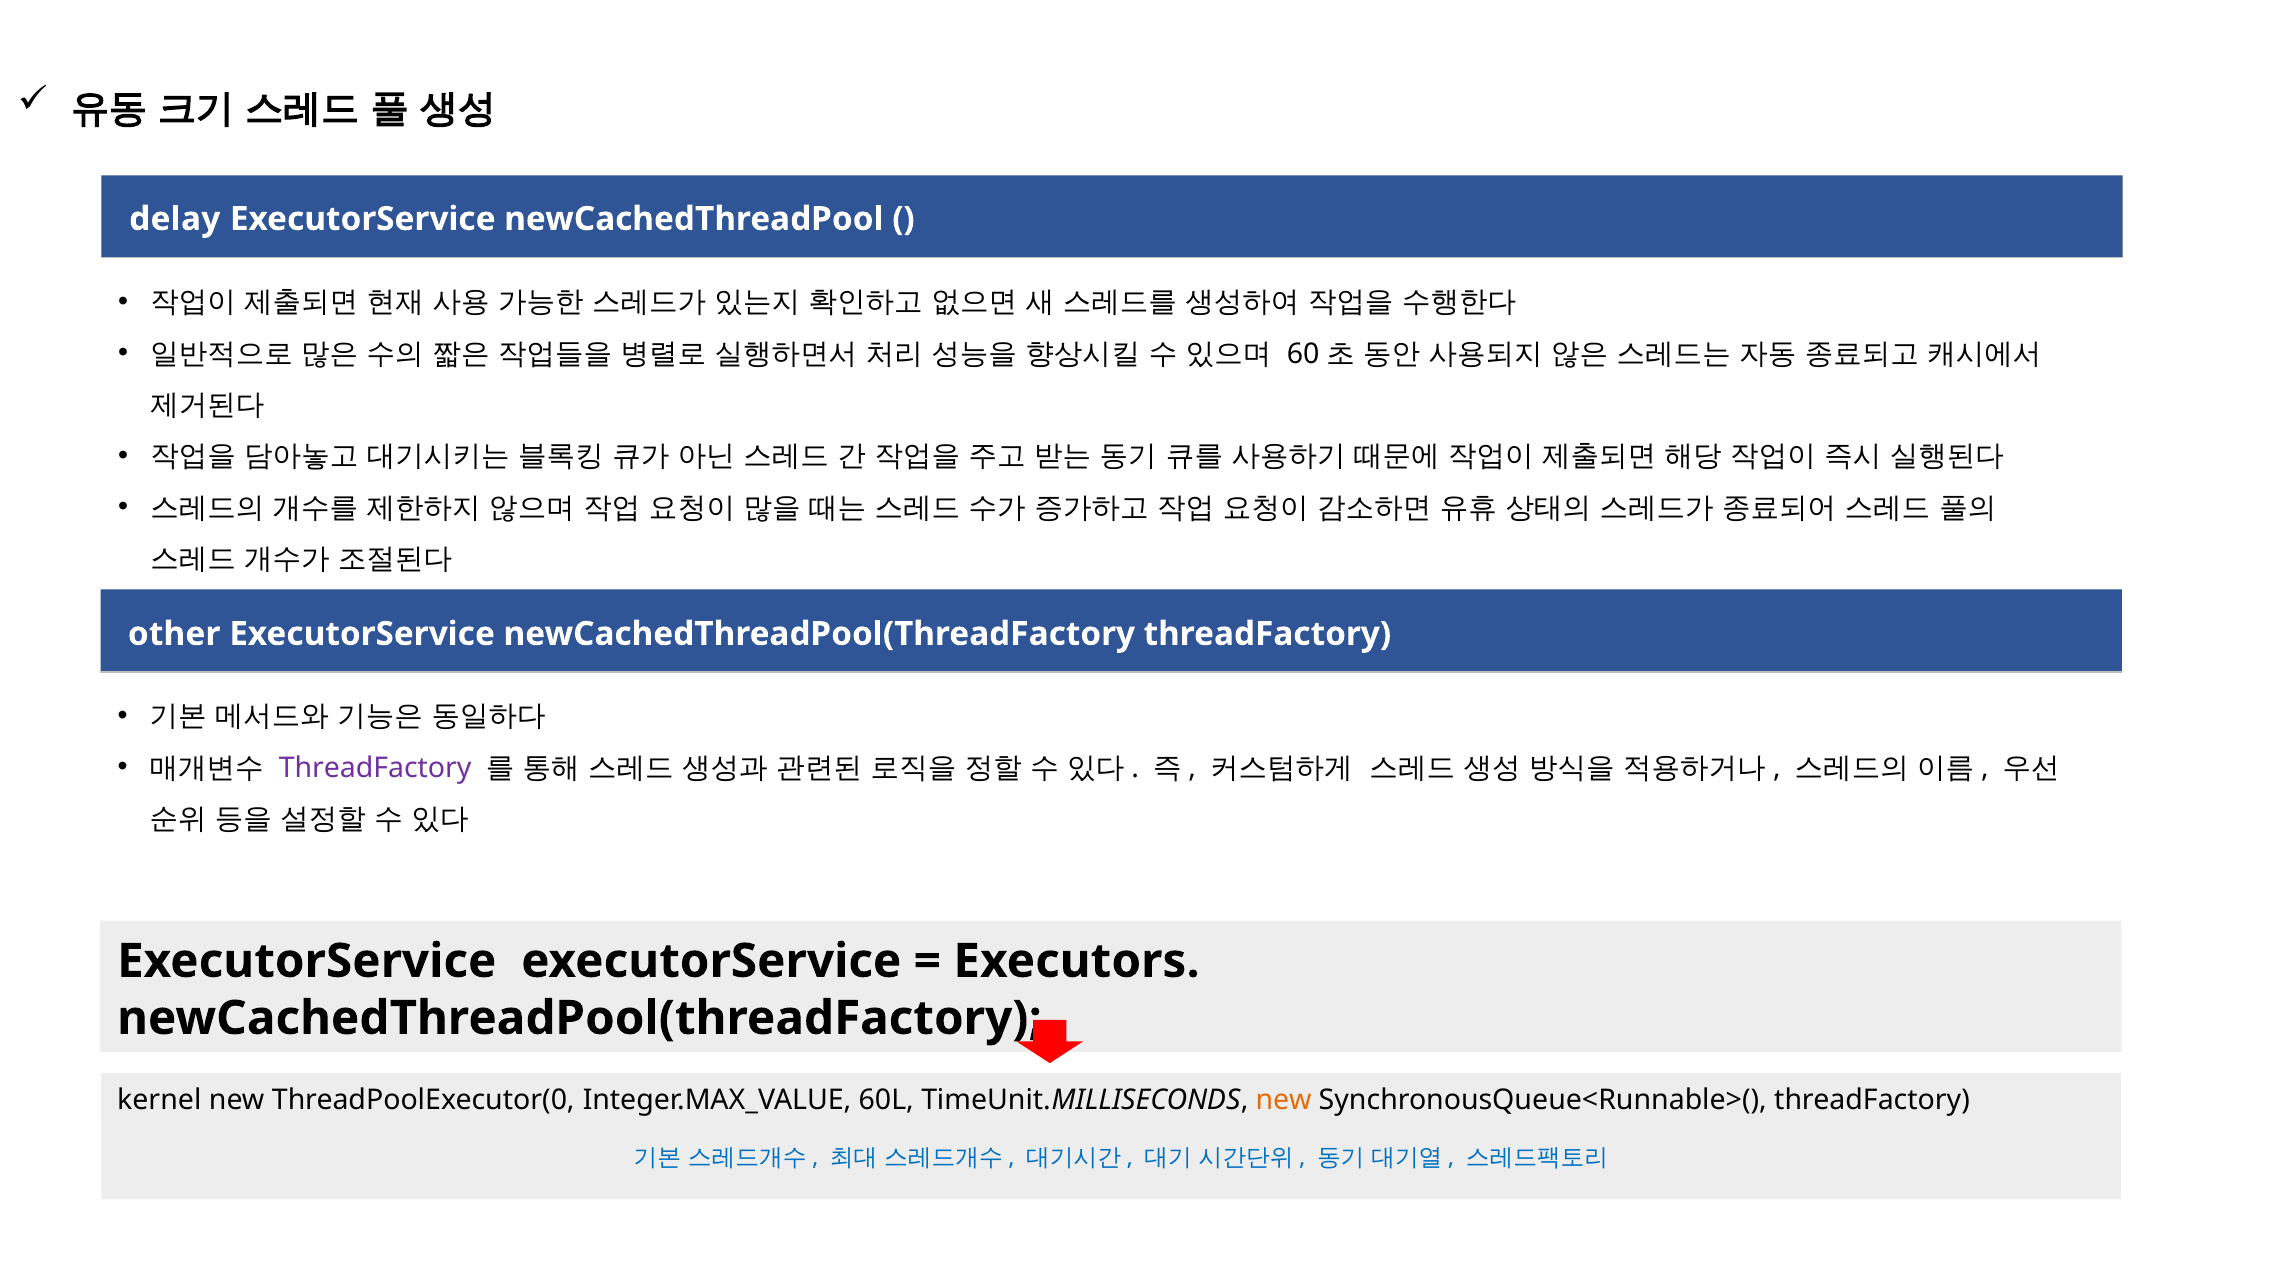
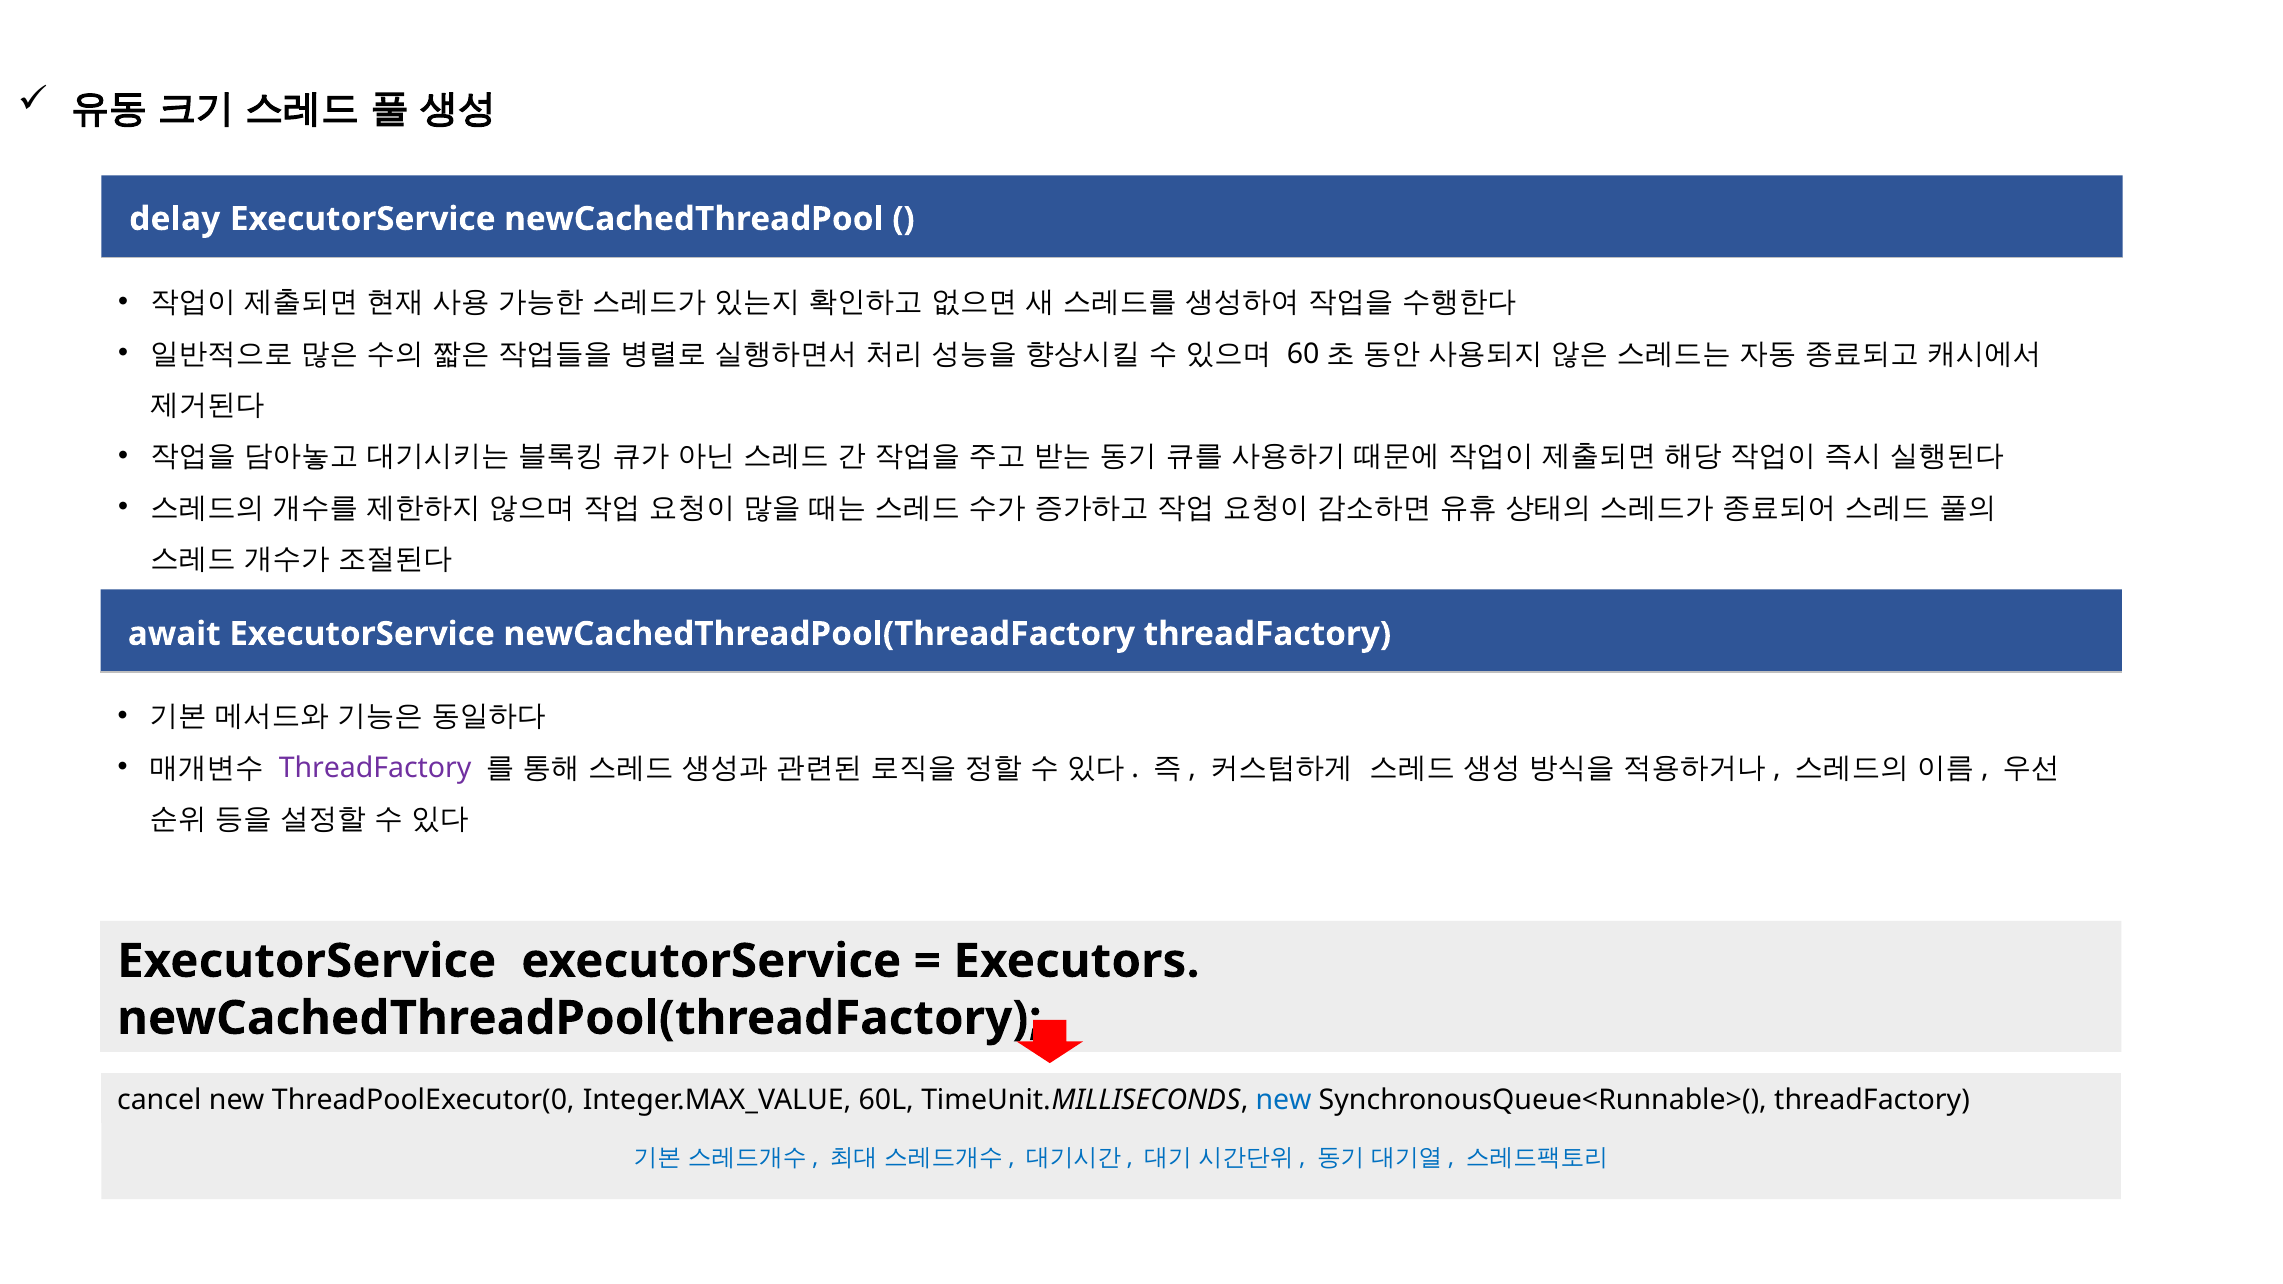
other: other -> await
kernel: kernel -> cancel
new at (1284, 1100) colour: orange -> blue
